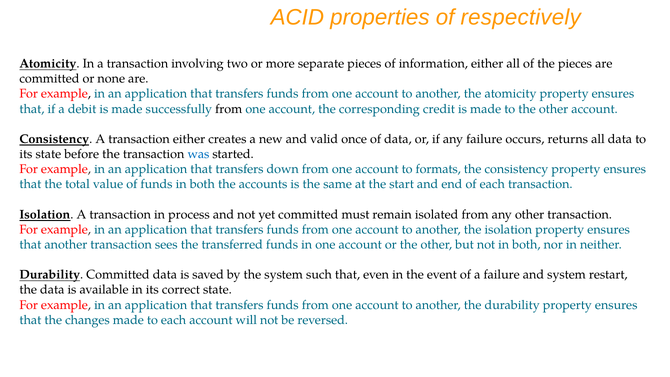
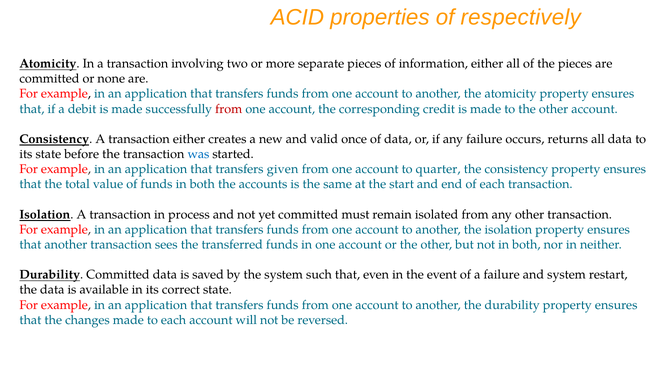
from at (229, 109) colour: black -> red
down: down -> given
formats: formats -> quarter
